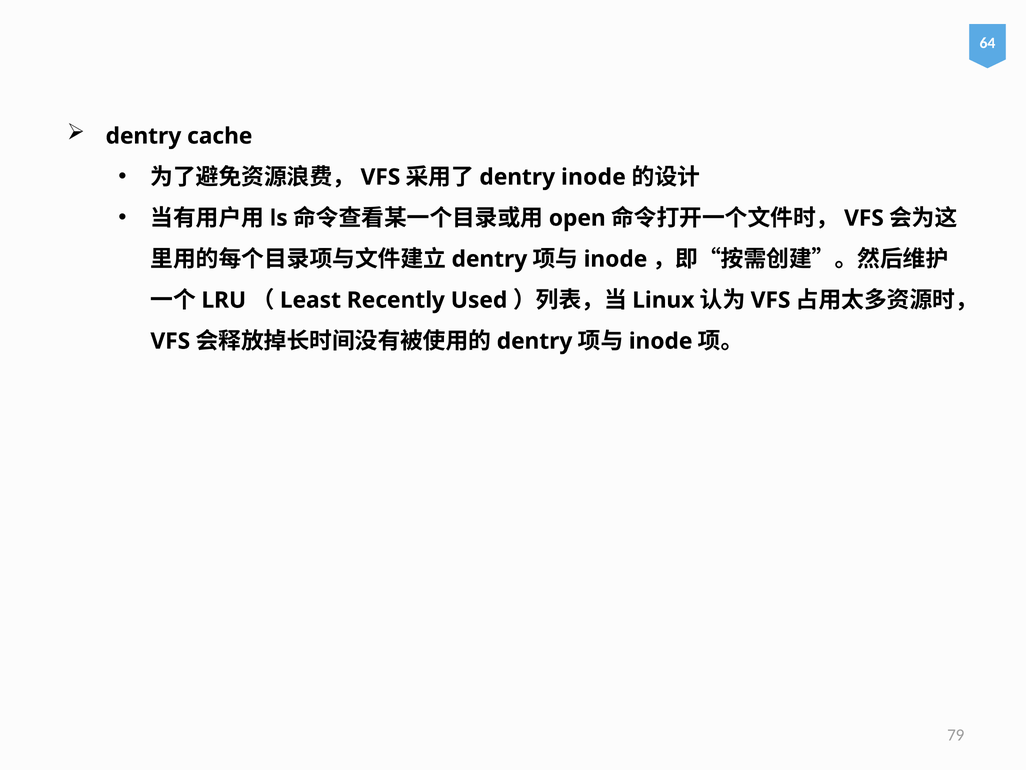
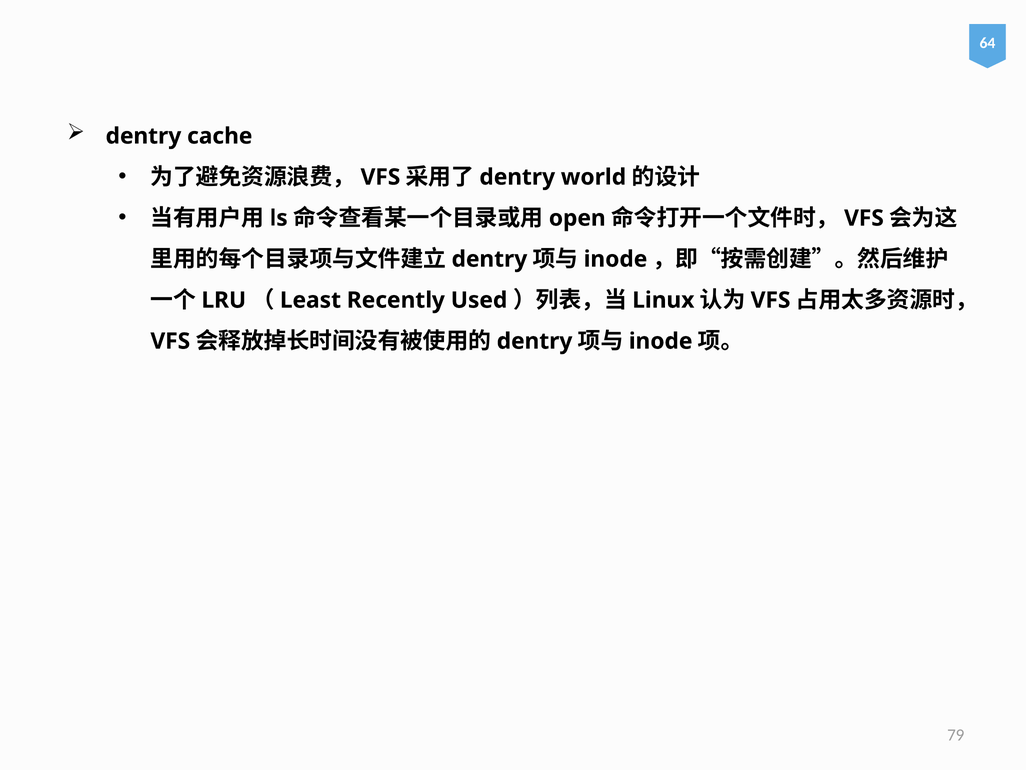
dentry inode: inode -> world
